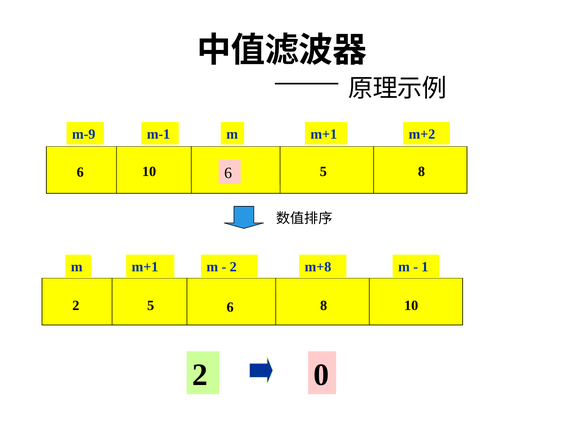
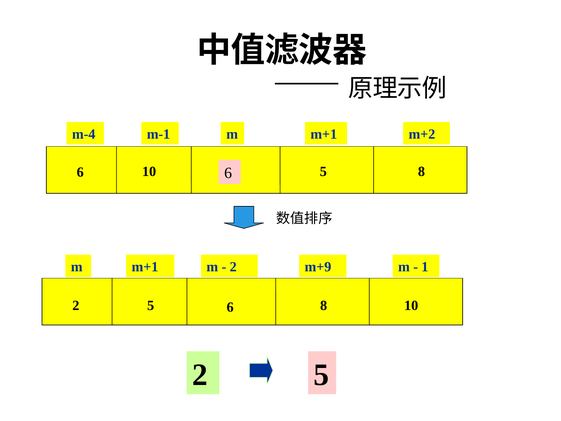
m-9: m-9 -> m-4
m+8: m+8 -> m+9
0 at (321, 375): 0 -> 5
